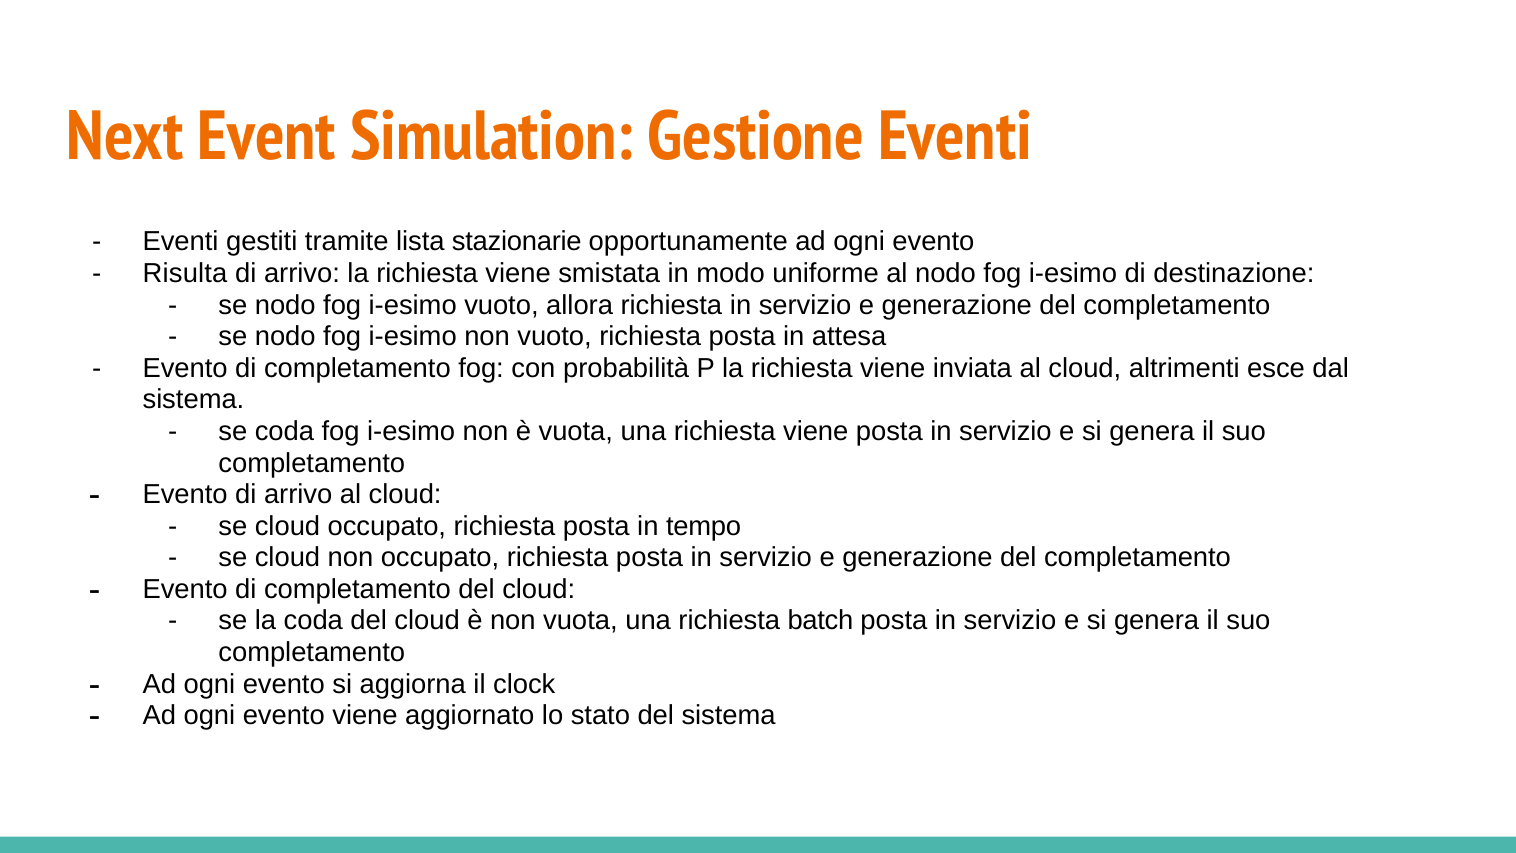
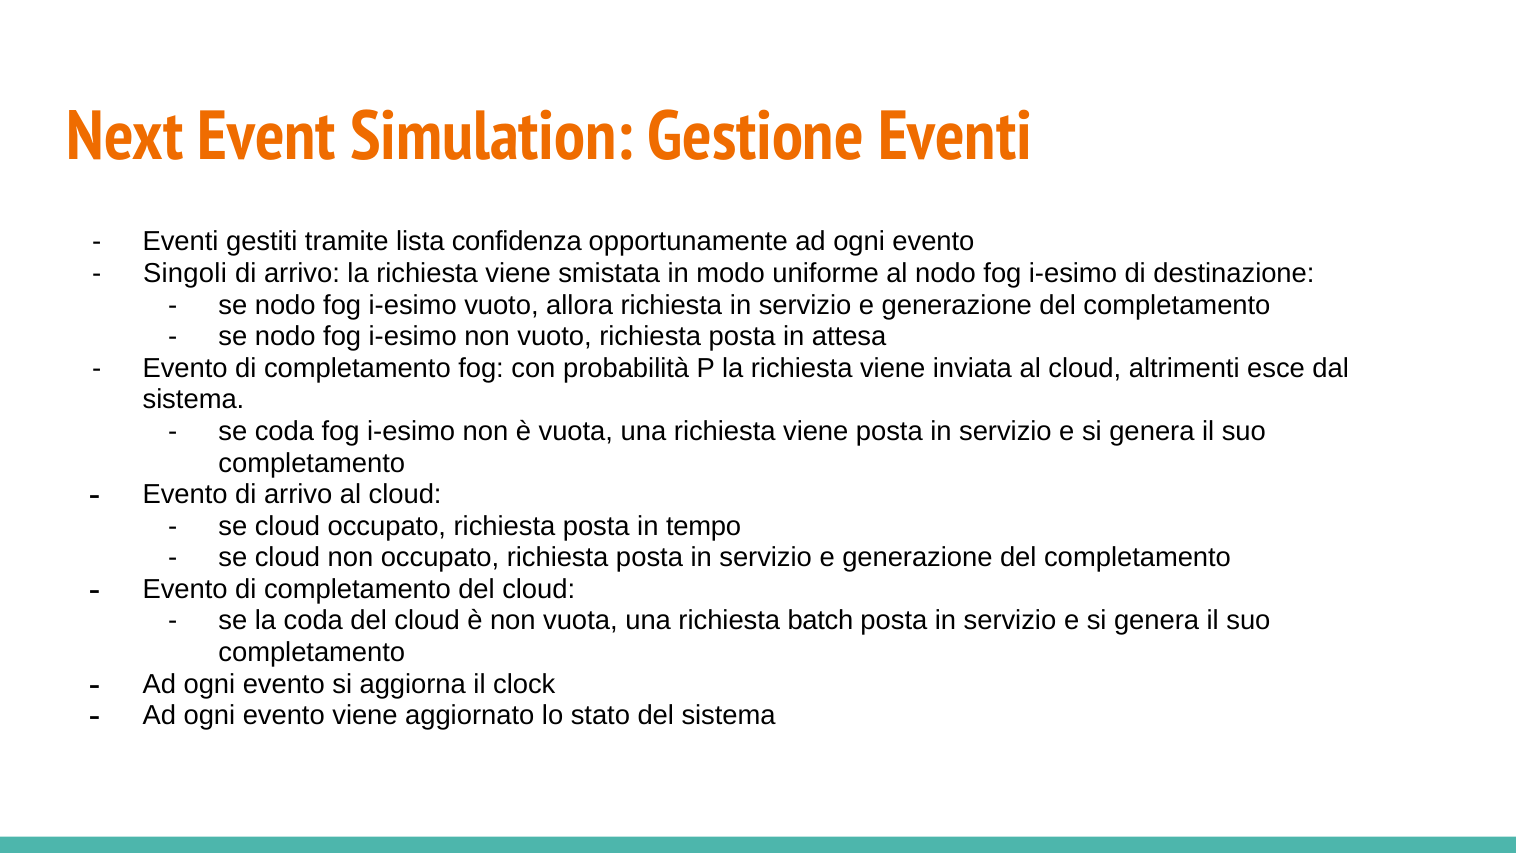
stazionarie: stazionarie -> confidenza
Risulta: Risulta -> Singoli
